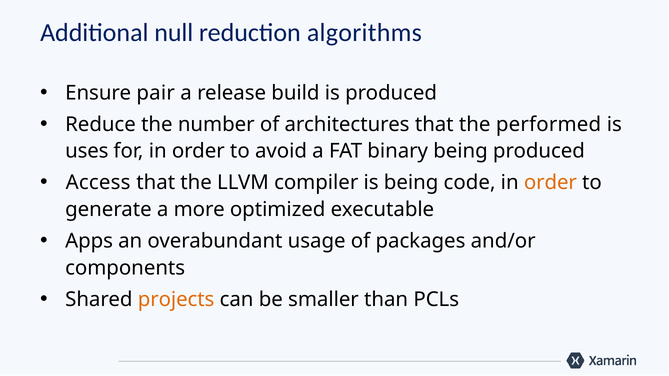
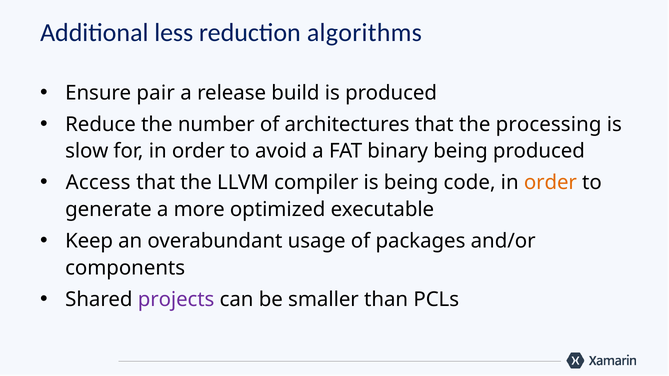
null: null -> less
performed: performed -> processing
uses: uses -> slow
Apps: Apps -> Keep
projects colour: orange -> purple
